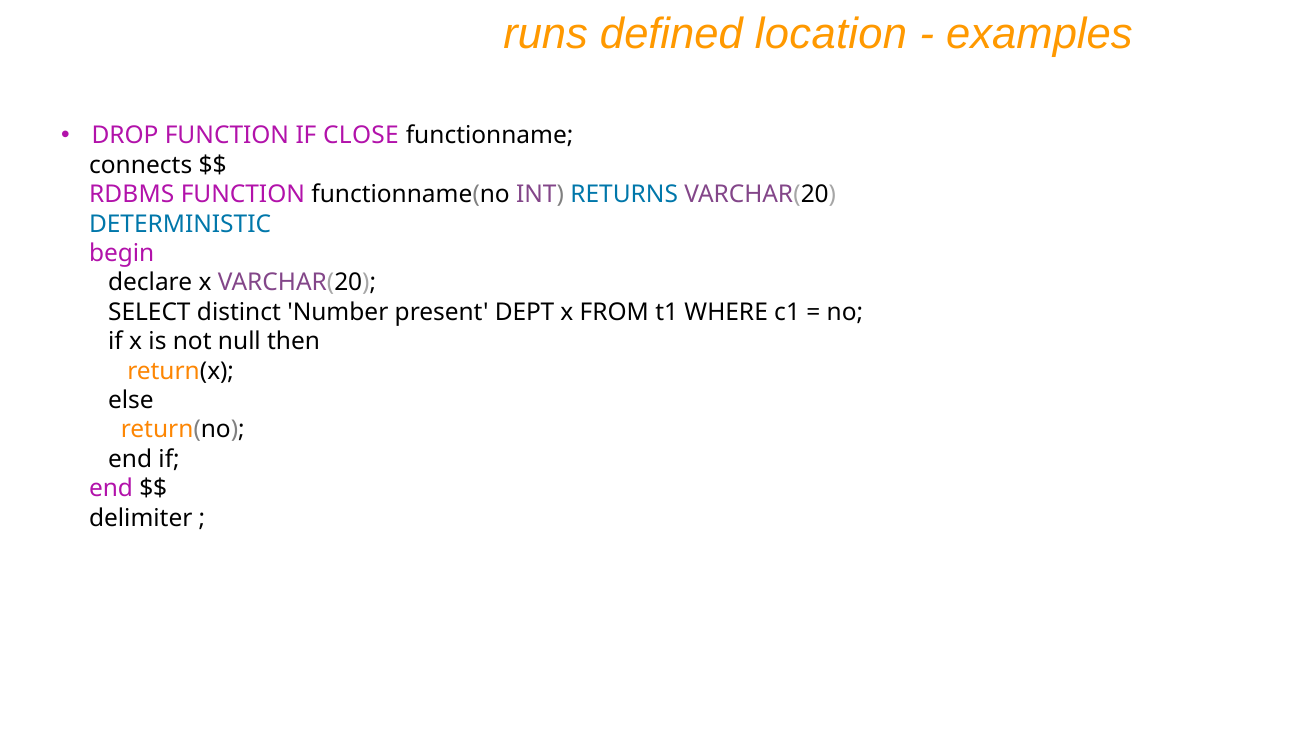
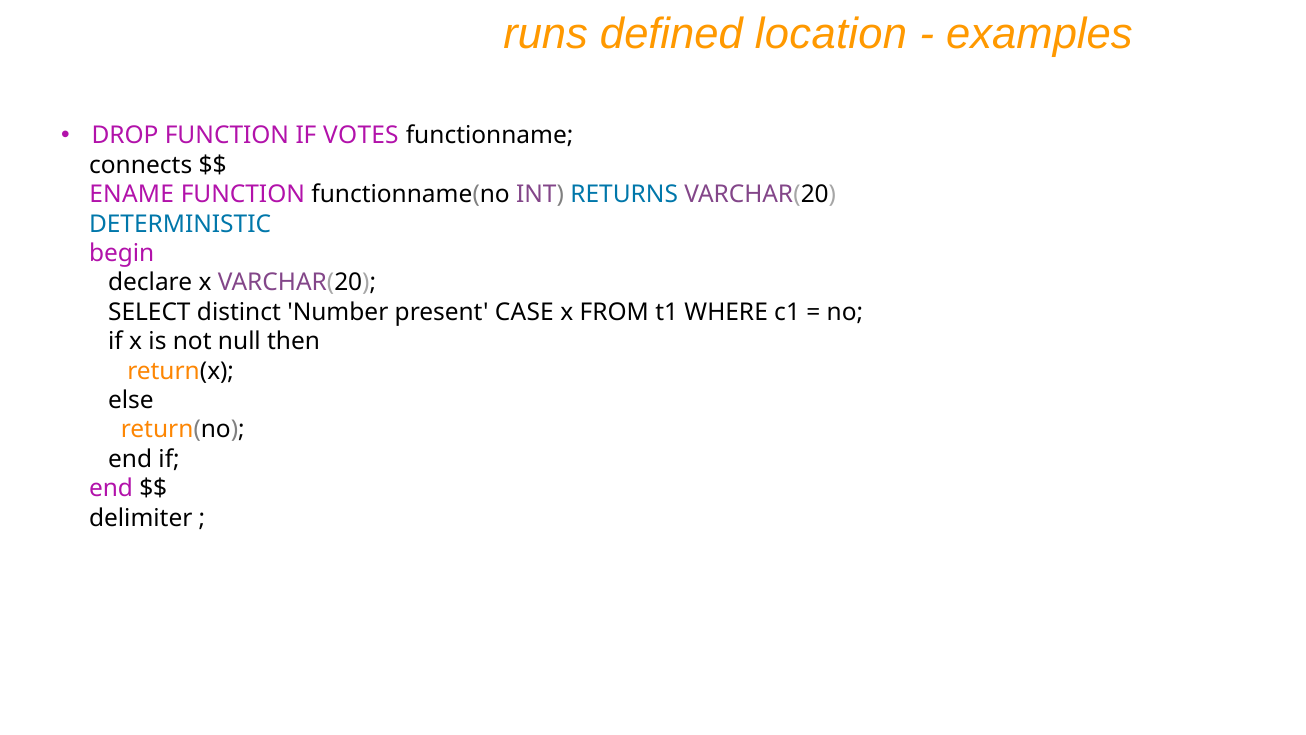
CLOSE: CLOSE -> VOTES
RDBMS: RDBMS -> ENAME
DEPT: DEPT -> CASE
